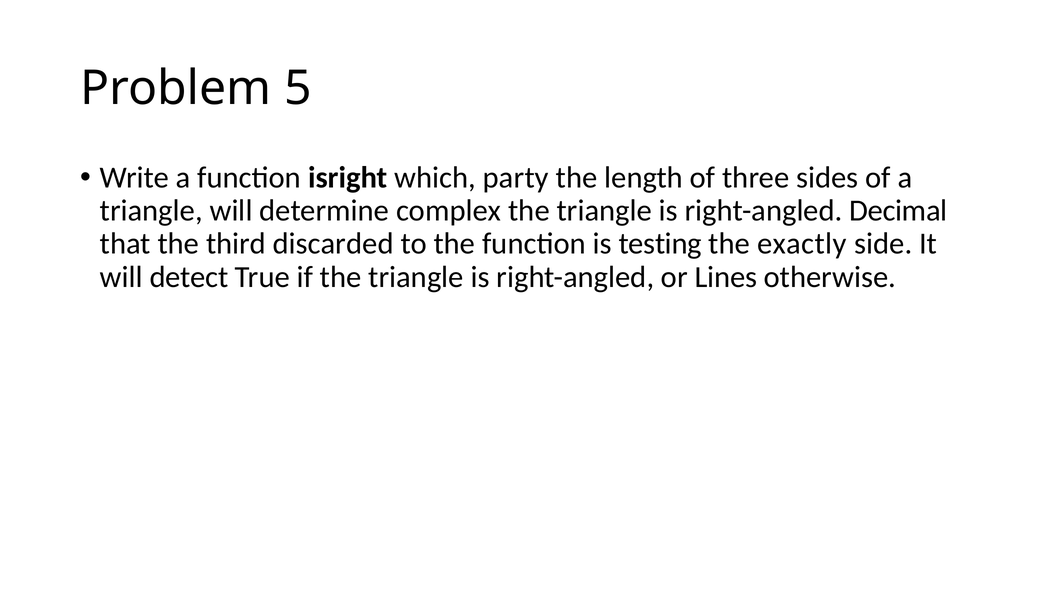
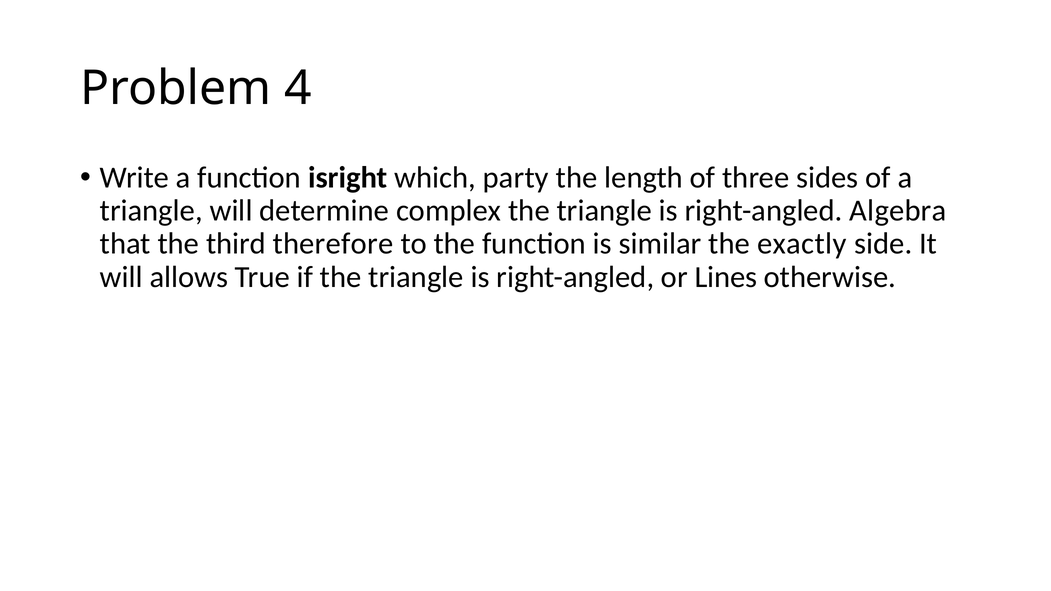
5: 5 -> 4
Decimal: Decimal -> Algebra
discarded: discarded -> therefore
testing: testing -> similar
detect: detect -> allows
